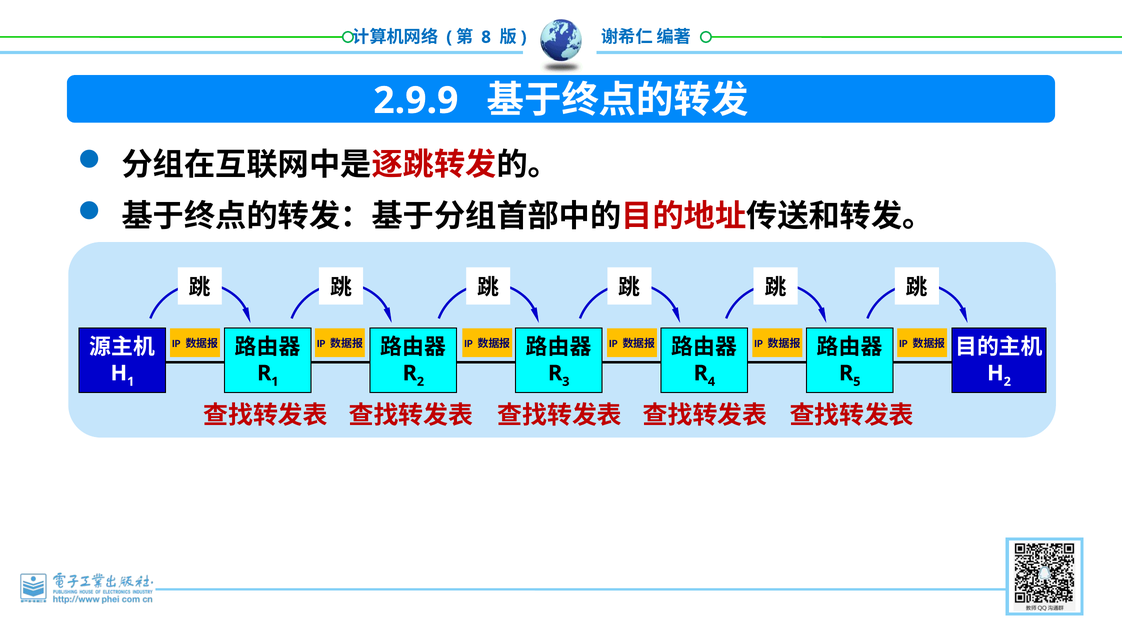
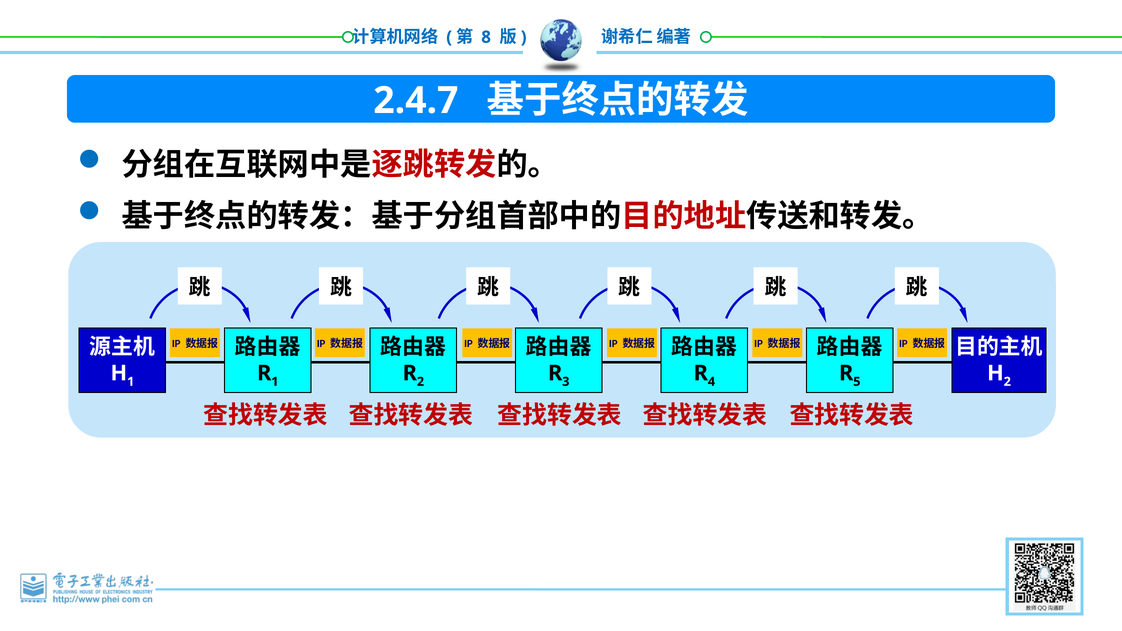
2.9.9: 2.9.9 -> 2.4.7
